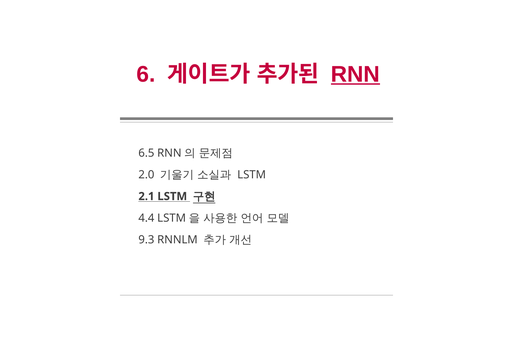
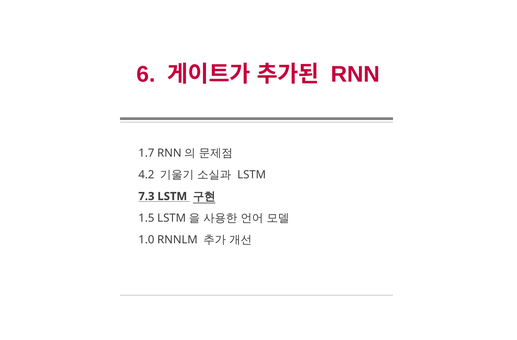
RNN underline: present -> none
6.5: 6.5 -> 1.7
2.0: 2.0 -> 4.2
2.1: 2.1 -> 7.3
4.4: 4.4 -> 1.5
9.3: 9.3 -> 1.0
